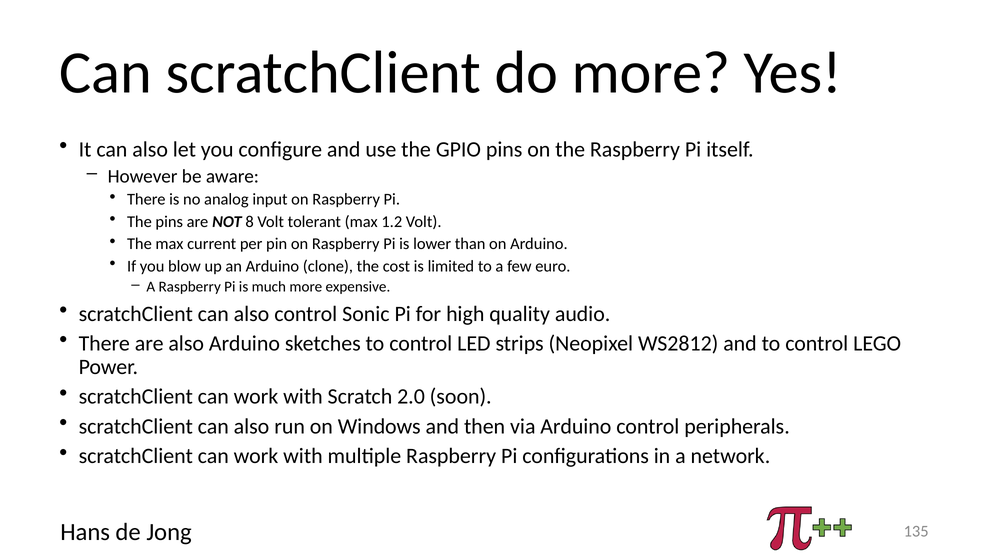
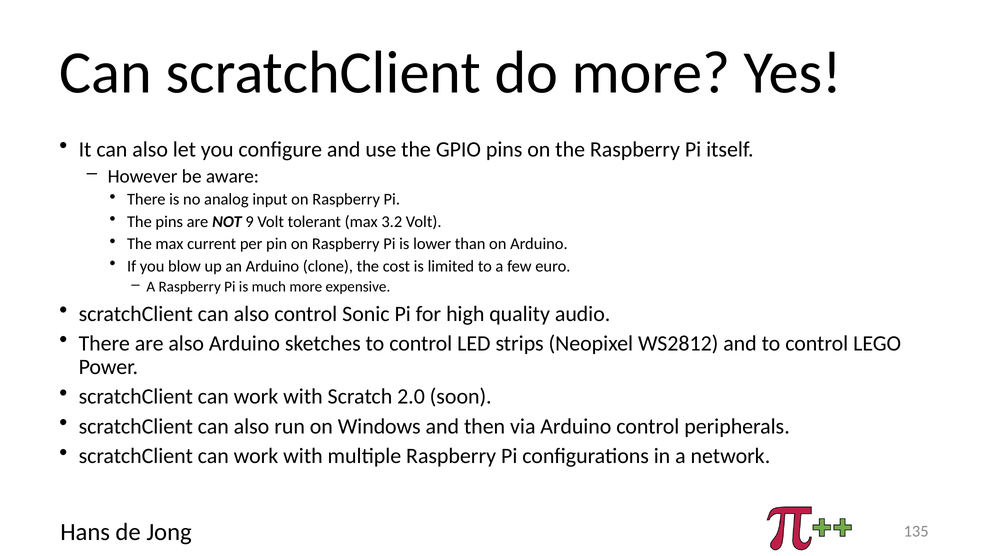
8: 8 -> 9
1.2: 1.2 -> 3.2
